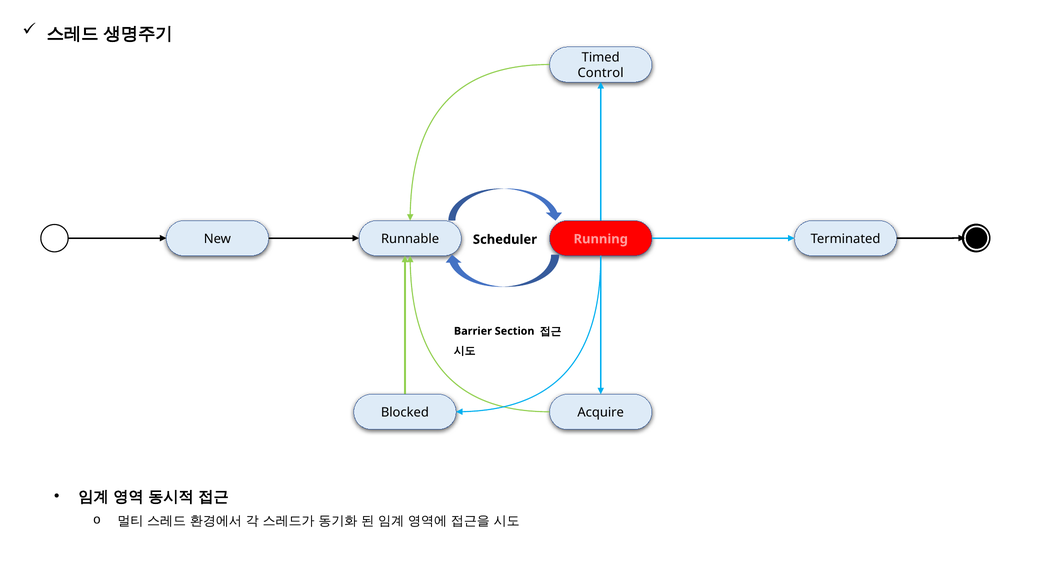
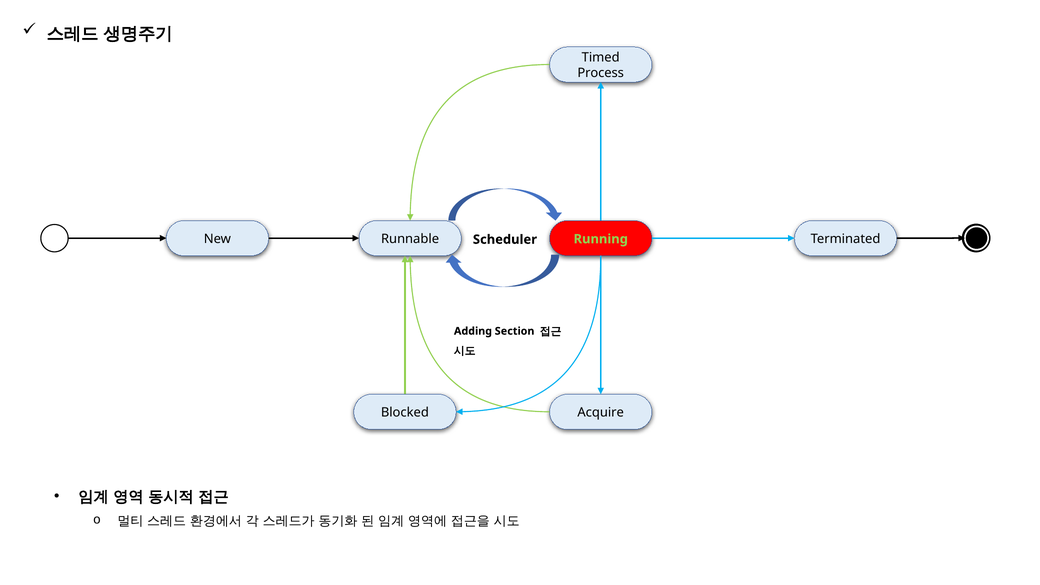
Control: Control -> Process
Running colour: pink -> light green
Barrier: Barrier -> Adding
